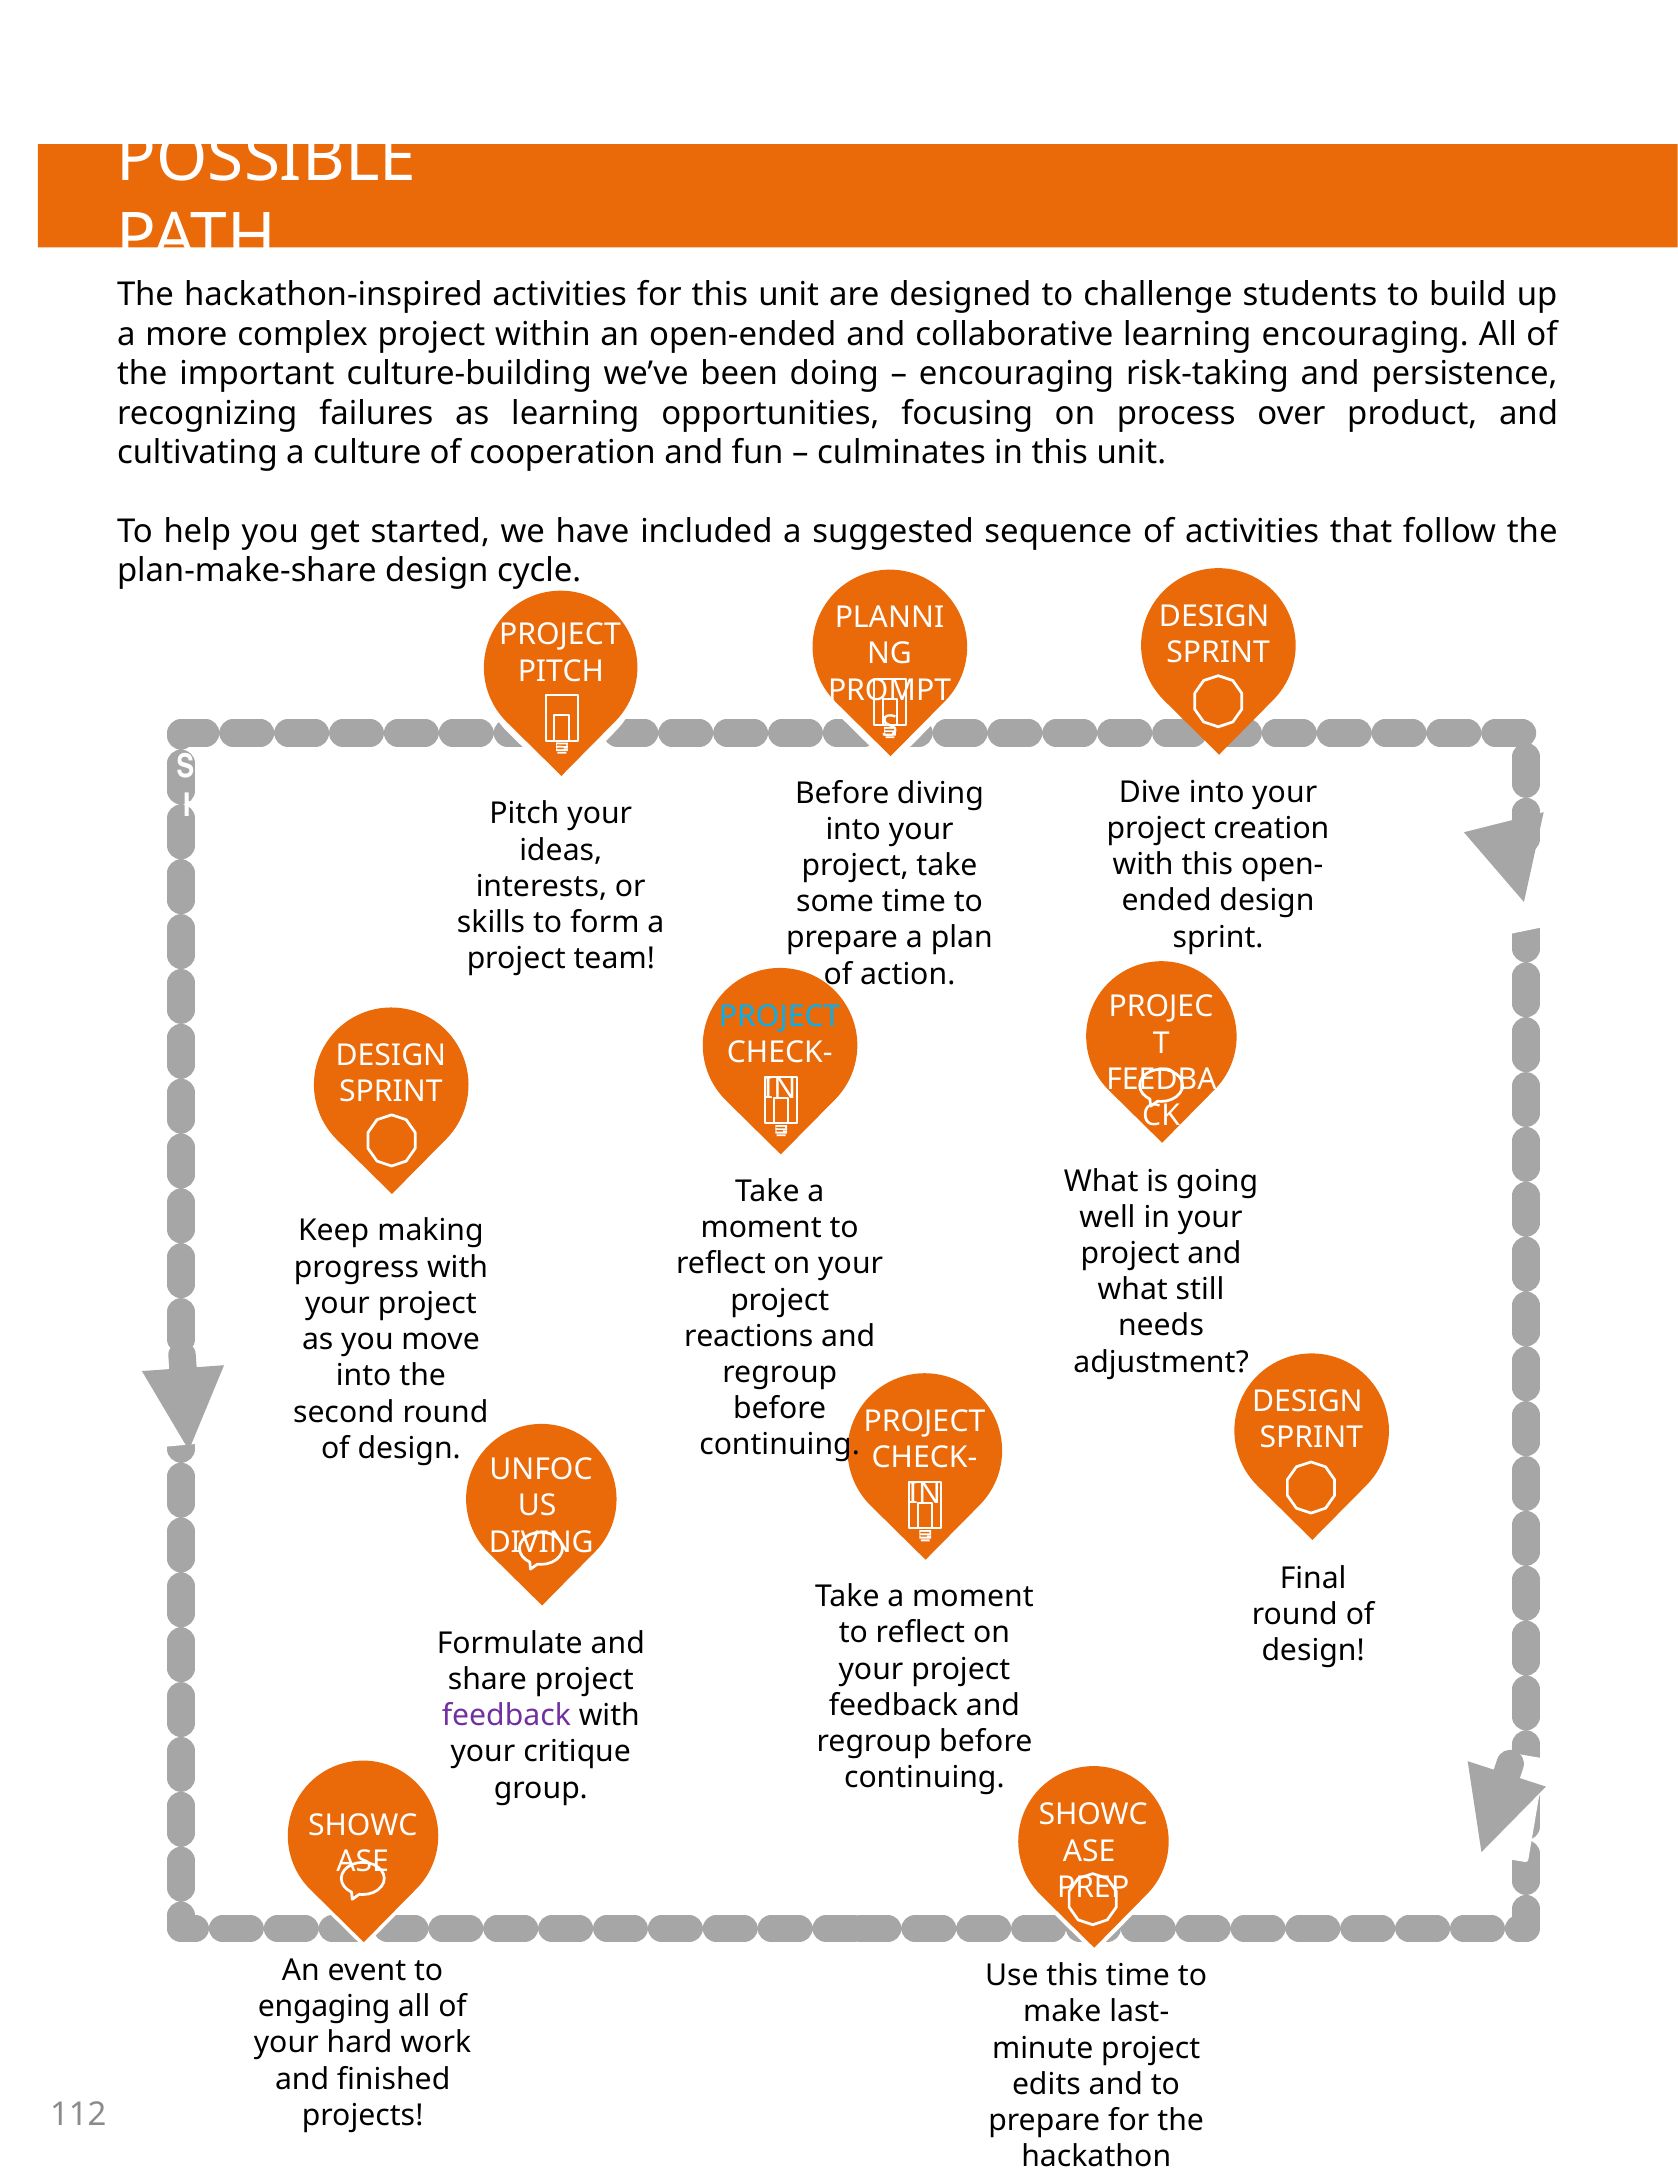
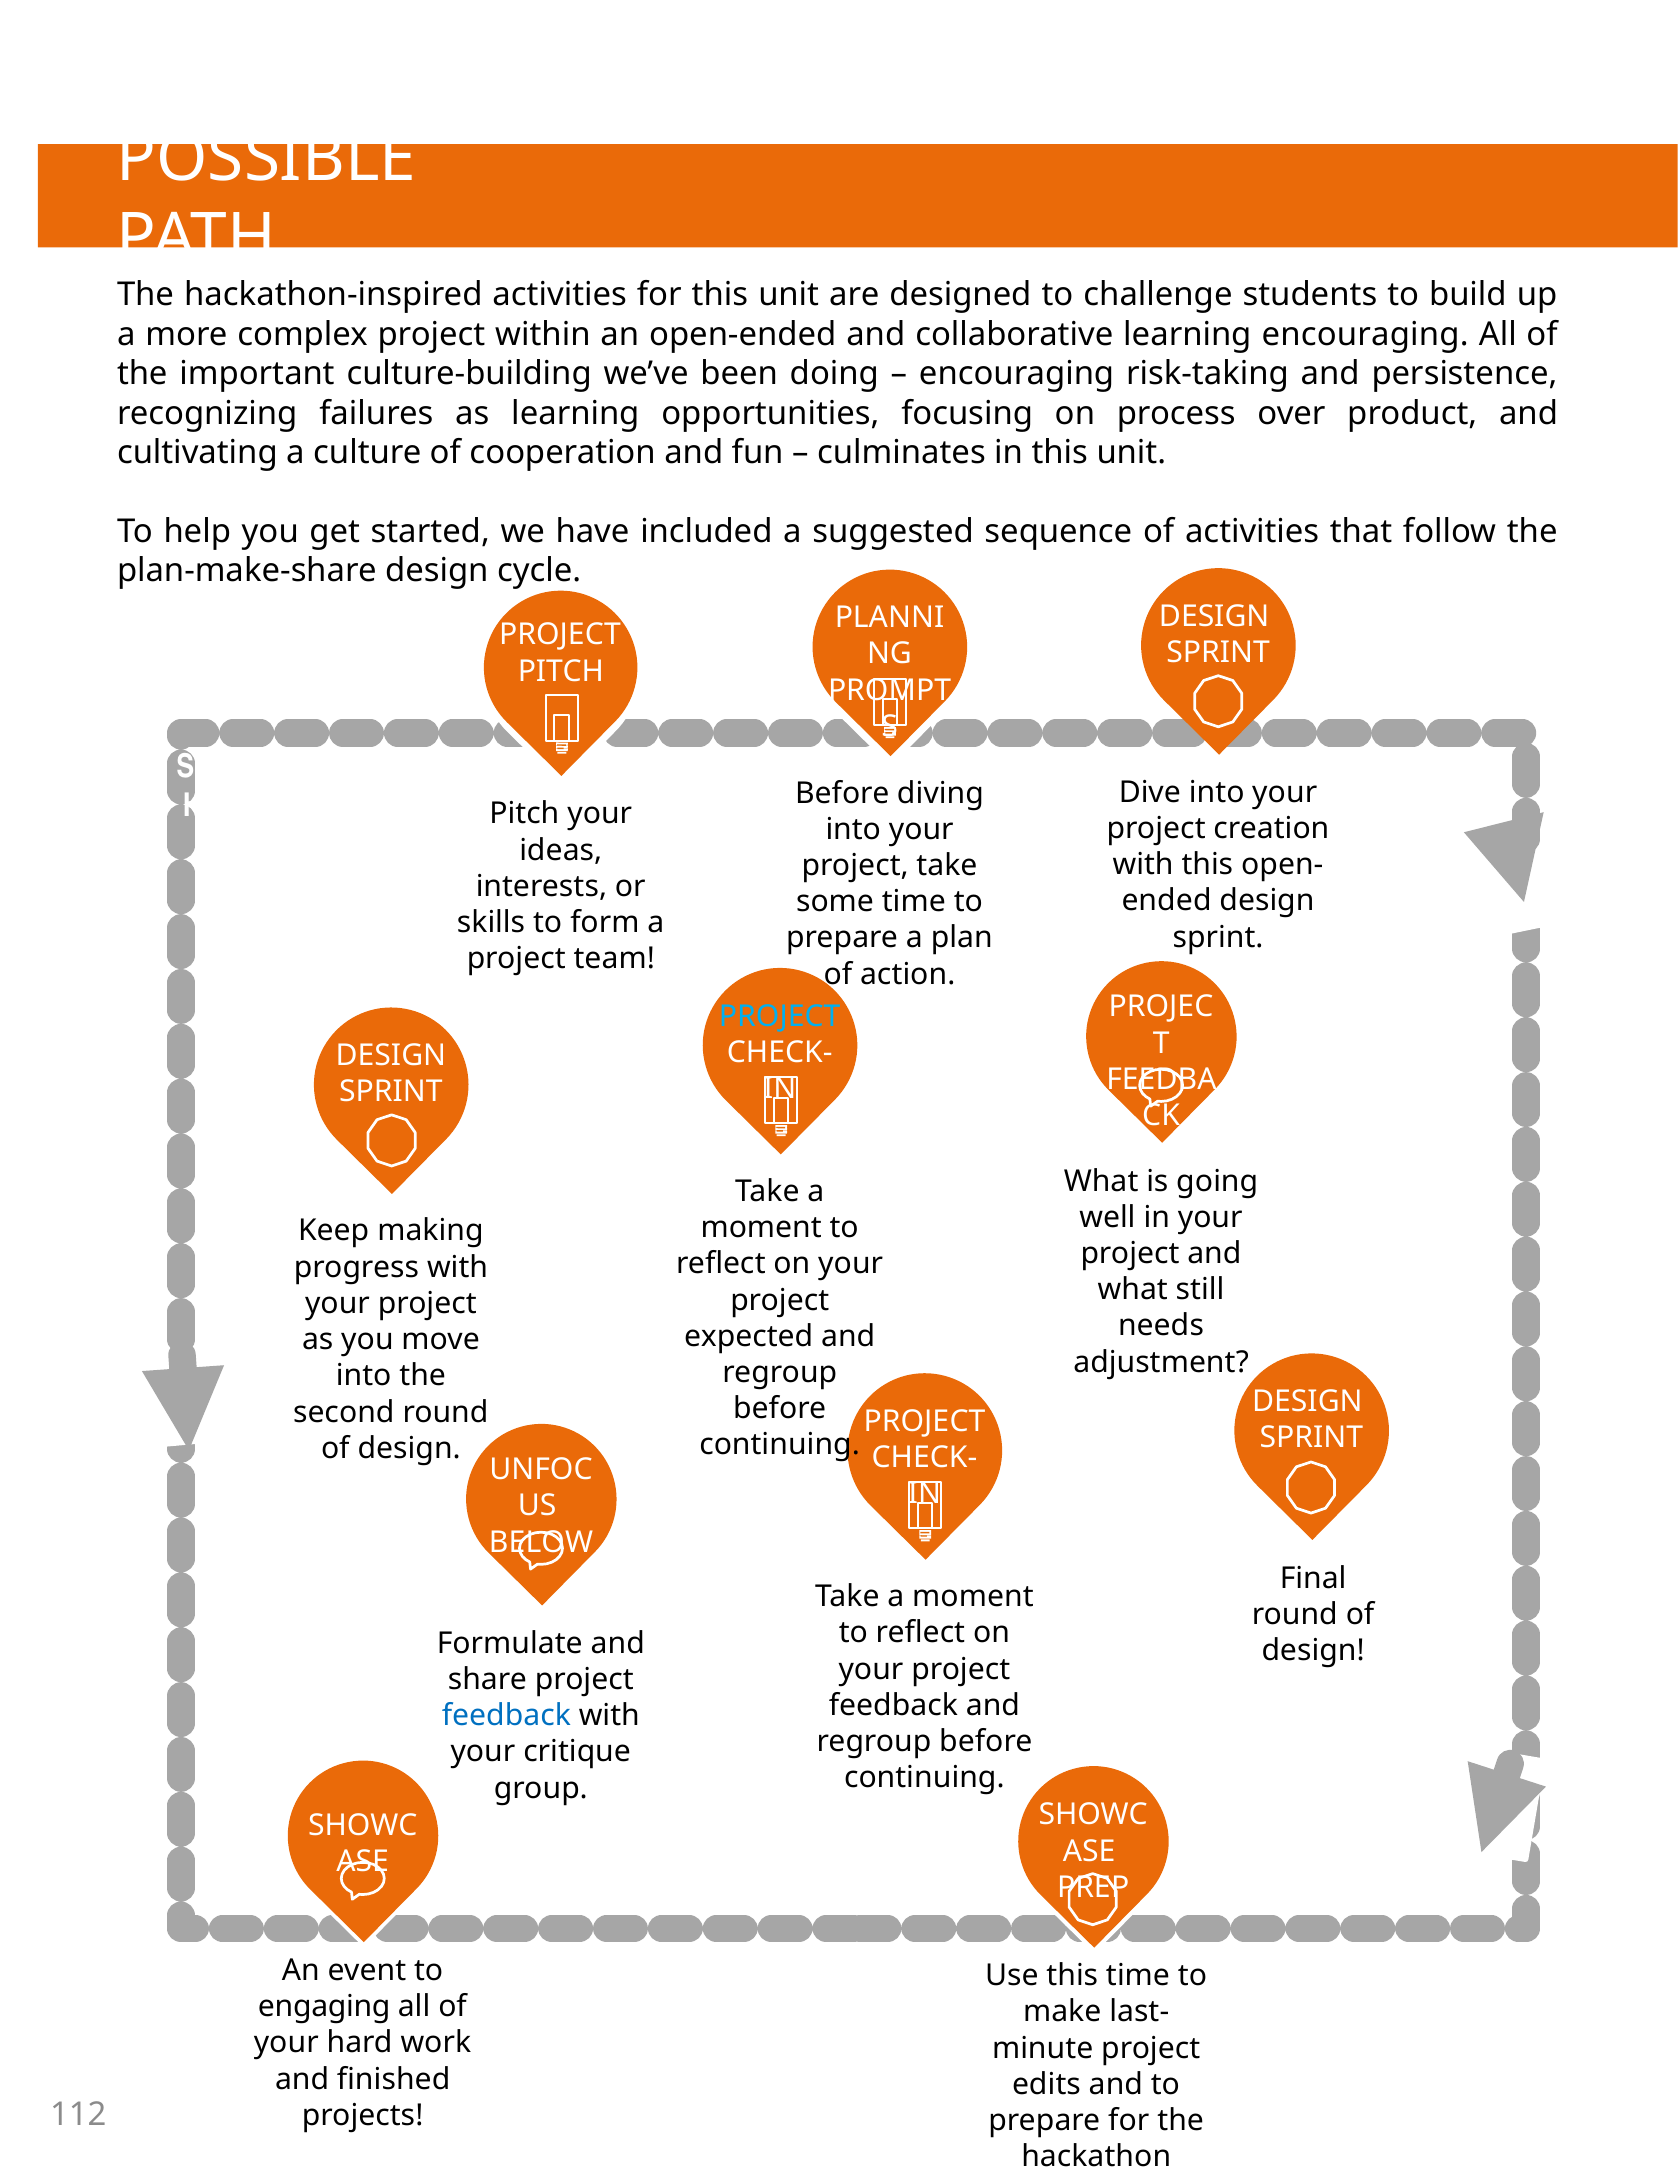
reactions: reactions -> expected
DIVING at (541, 1543): DIVING -> BELOW
feedback at (506, 1716) colour: purple -> blue
